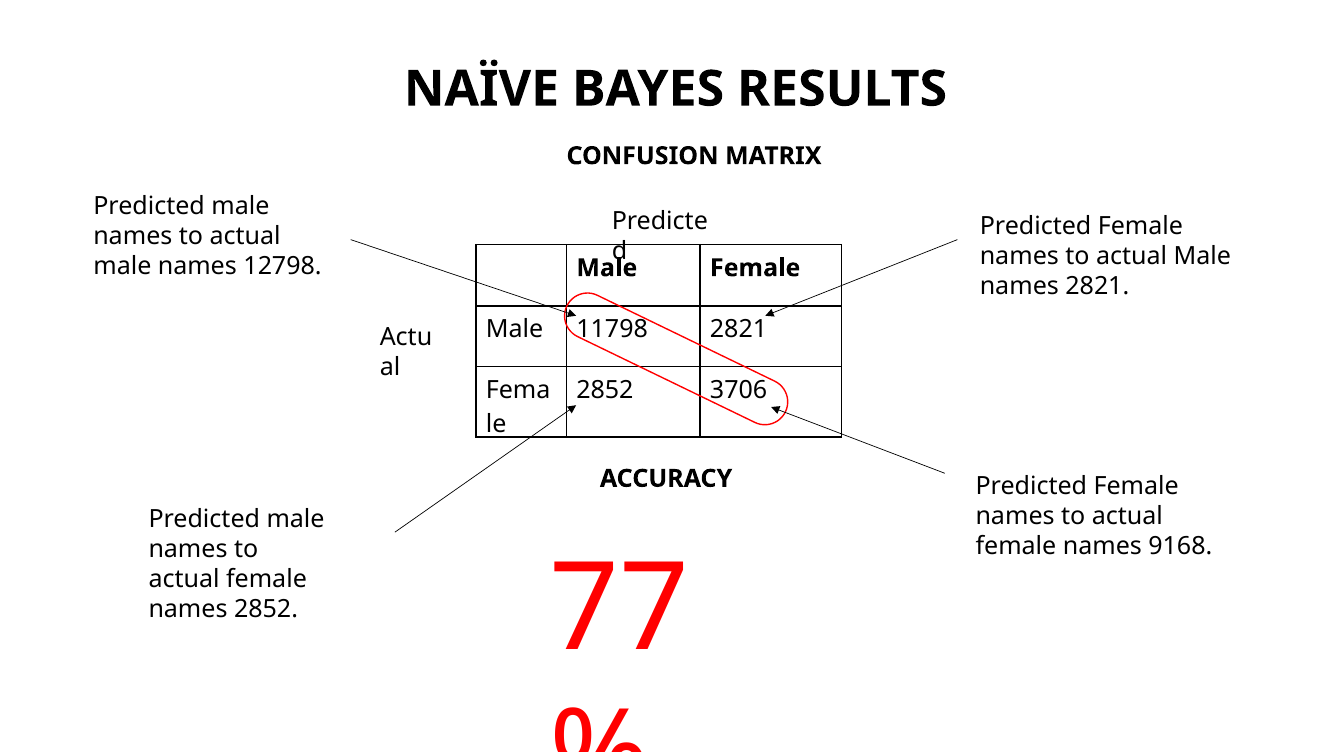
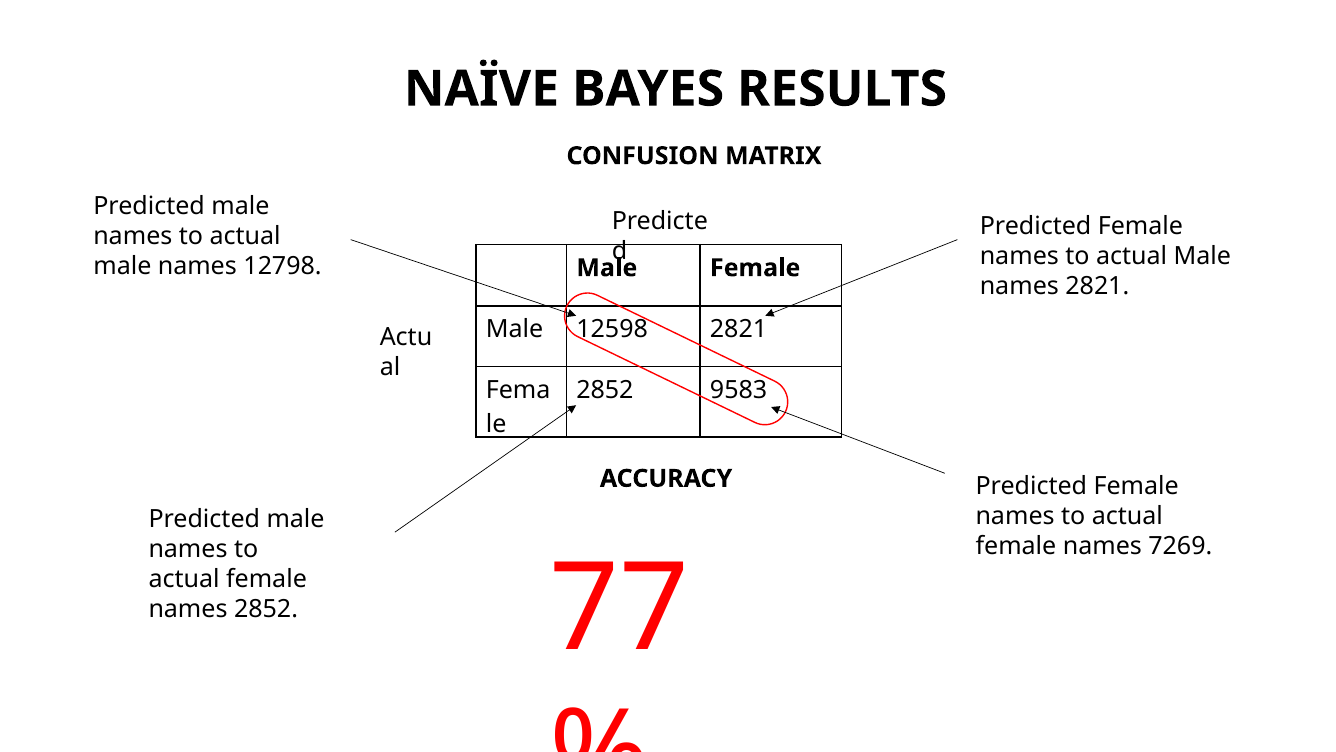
11798: 11798 -> 12598
3706: 3706 -> 9583
9168: 9168 -> 7269
